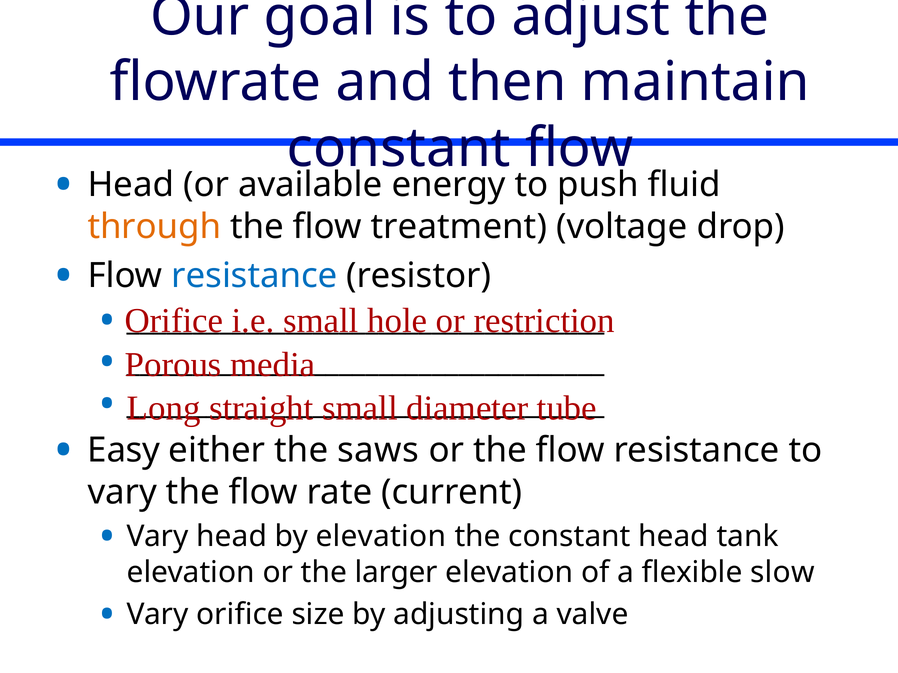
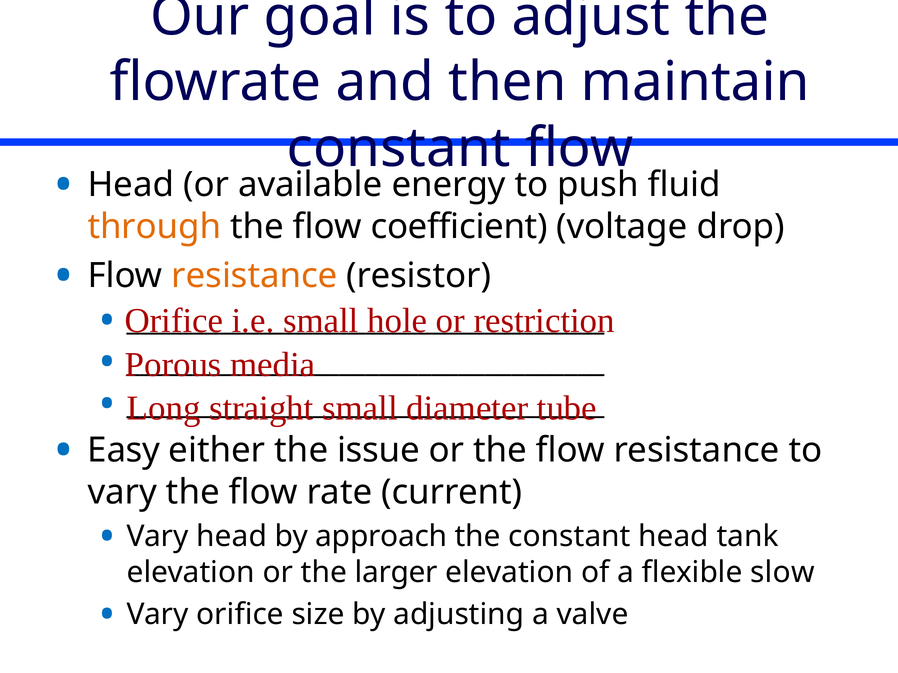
treatment: treatment -> coefficient
resistance at (254, 276) colour: blue -> orange
saws: saws -> issue
by elevation: elevation -> approach
